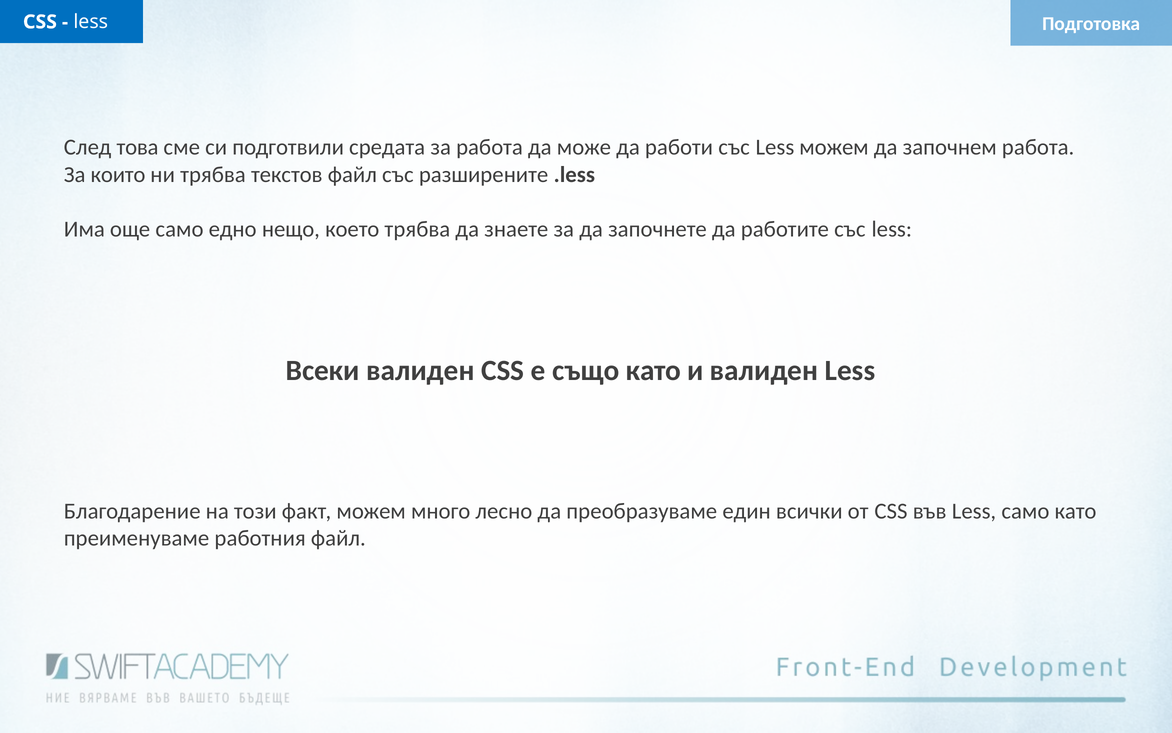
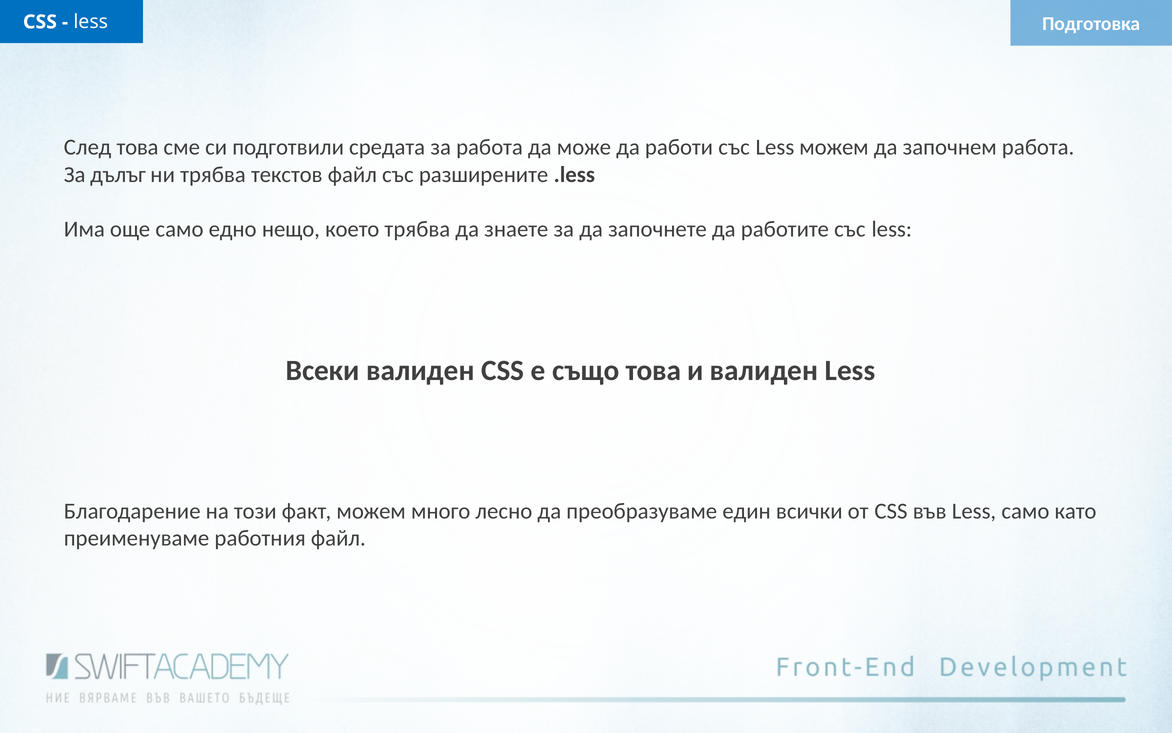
които: които -> дълъг
също като: като -> това
